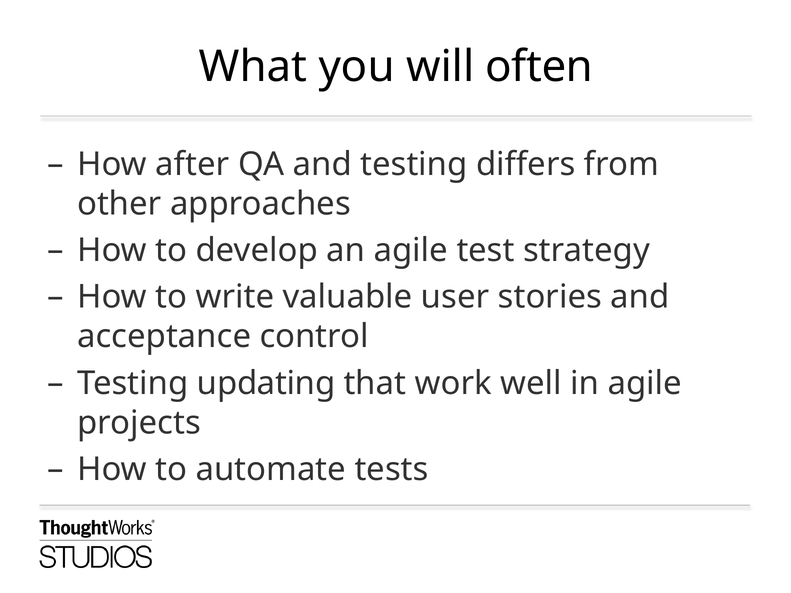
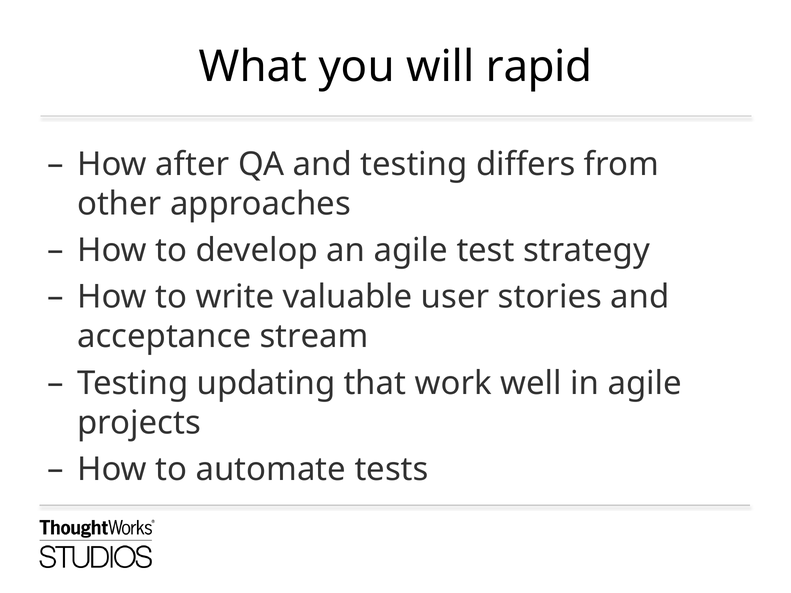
often: often -> rapid
control: control -> stream
